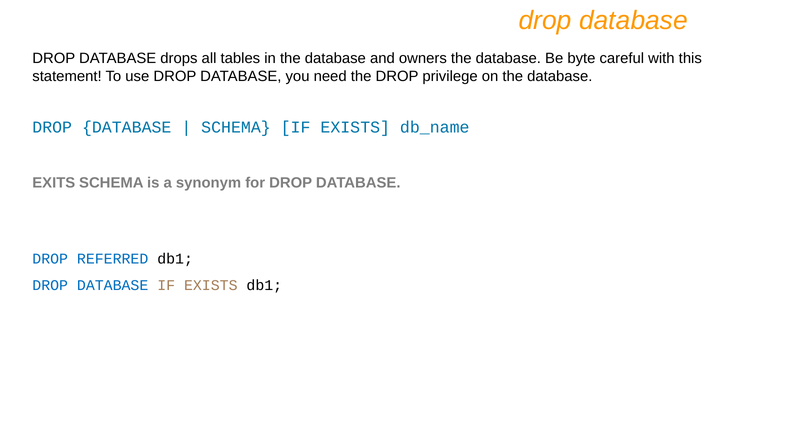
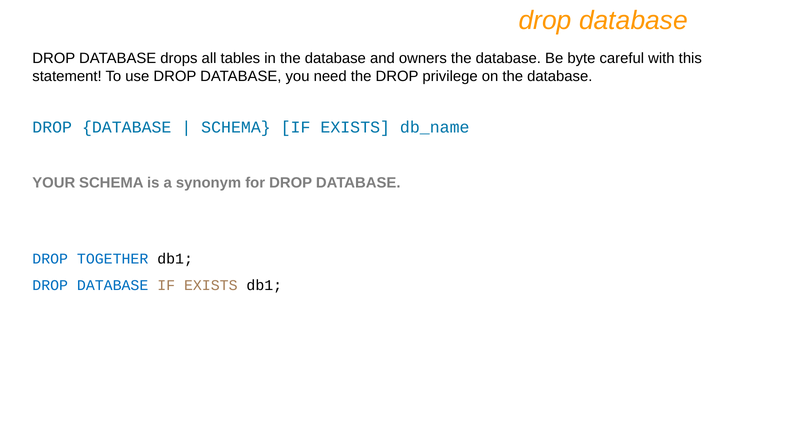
EXITS: EXITS -> YOUR
REFERRED: REFERRED -> TOGETHER
